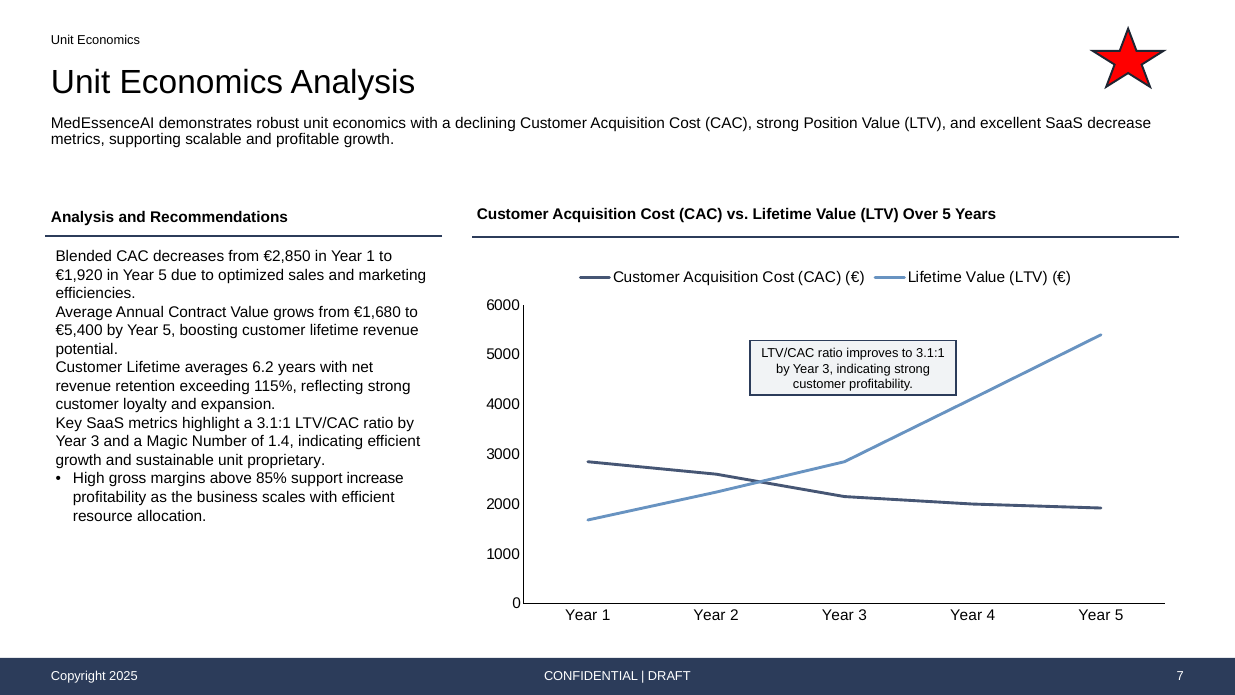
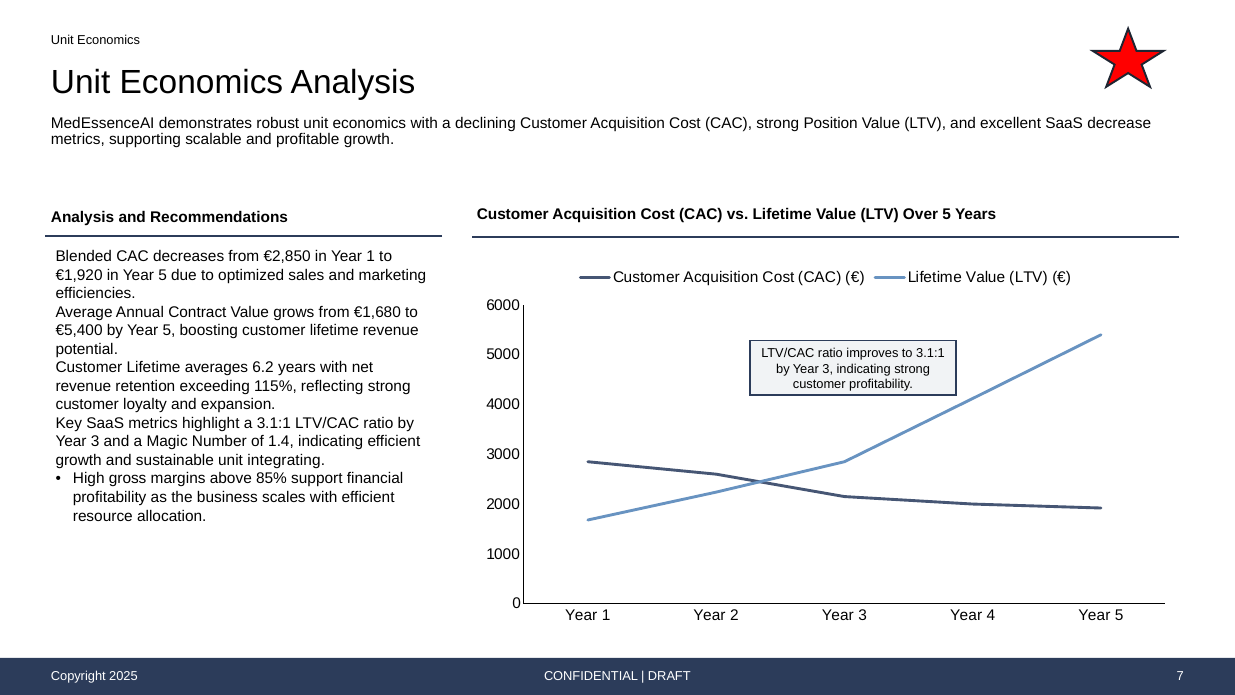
proprietary: proprietary -> integrating
increase: increase -> financial
